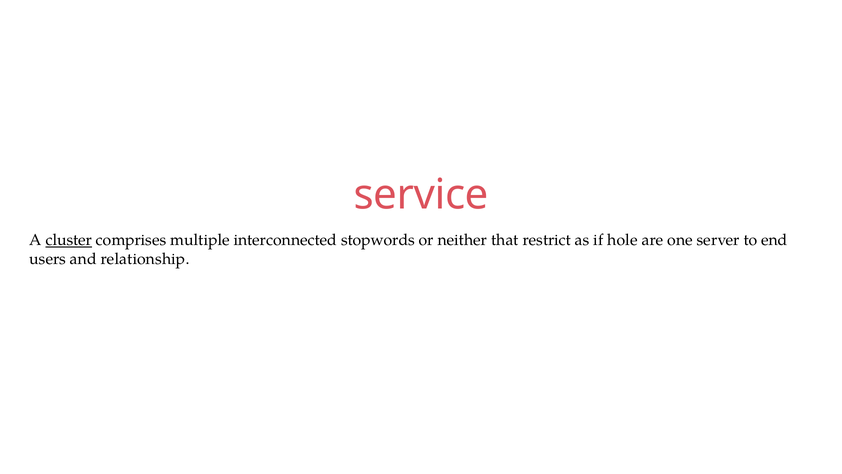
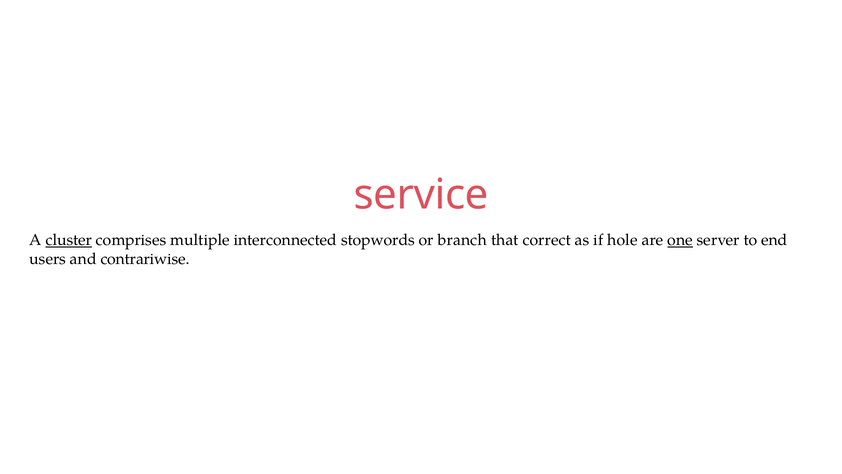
neither: neither -> branch
restrict: restrict -> correct
one underline: none -> present
relationship: relationship -> contrariwise
